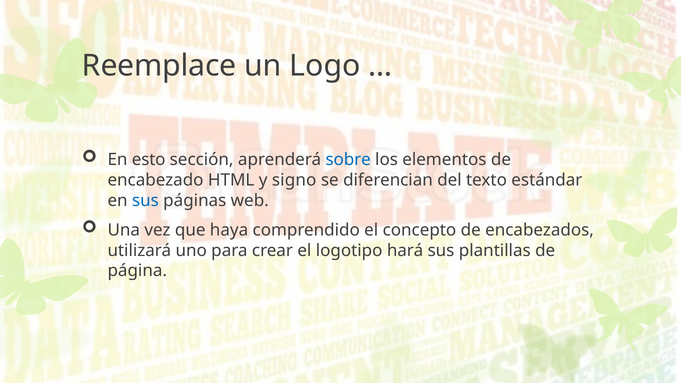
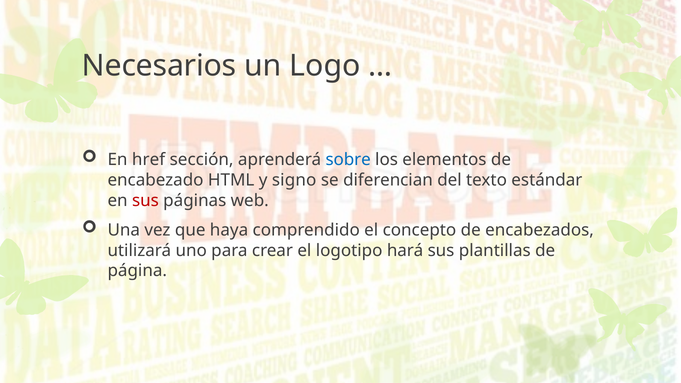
Reemplace: Reemplace -> Necesarios
esto: esto -> href
sus at (145, 201) colour: blue -> red
